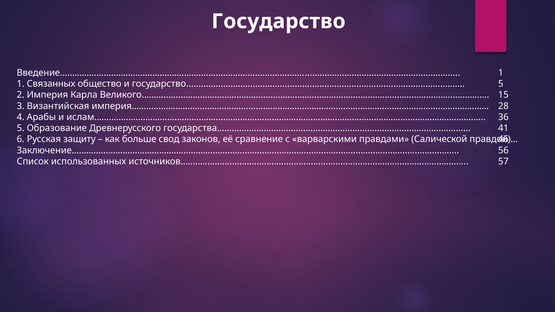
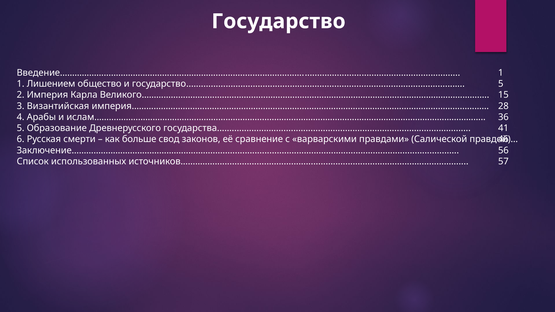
Связанных: Связанных -> Лишением
защиту: защиту -> смерти
